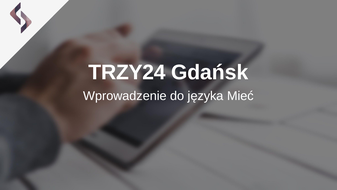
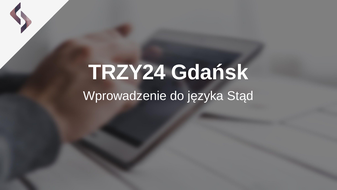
Mieć: Mieć -> Stąd
